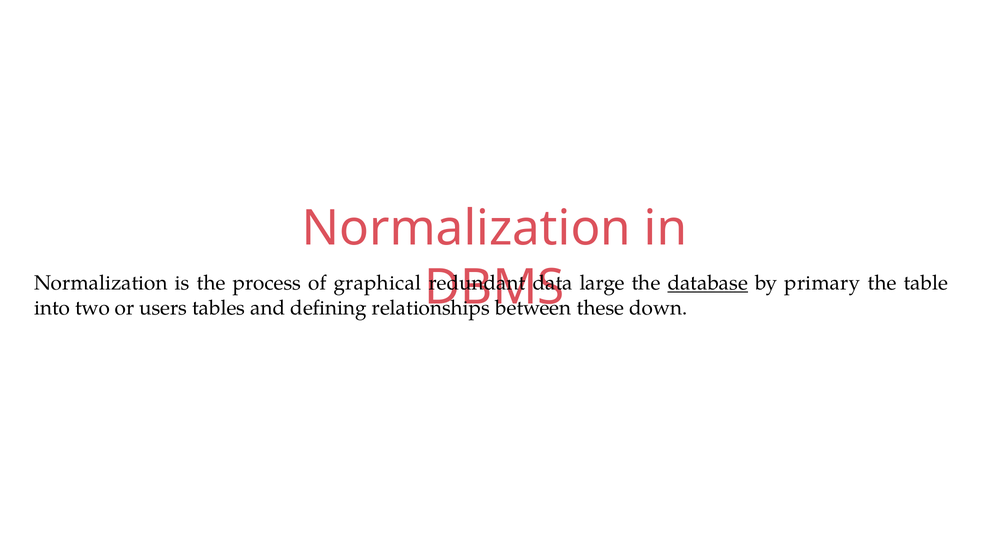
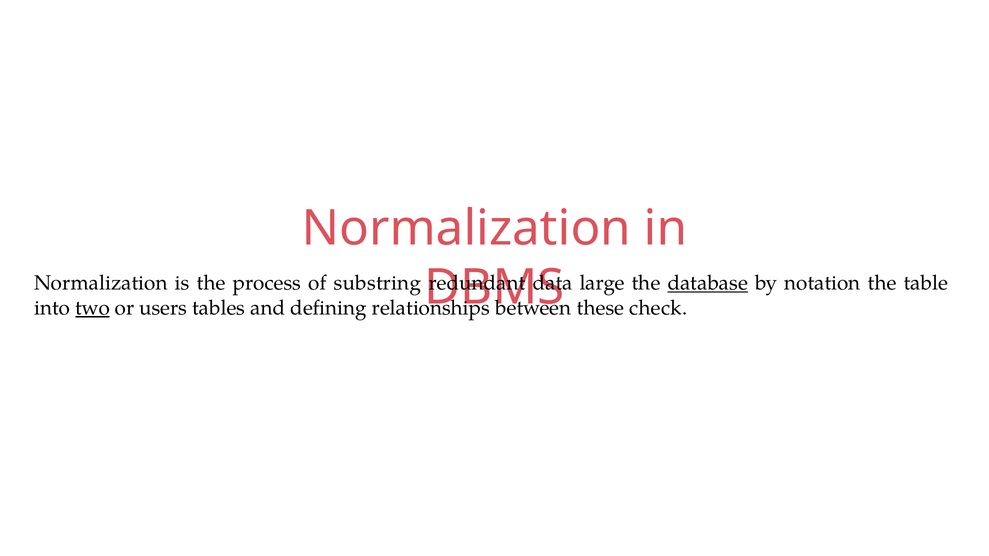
graphical: graphical -> substring
primary: primary -> notation
two underline: none -> present
down: down -> check
